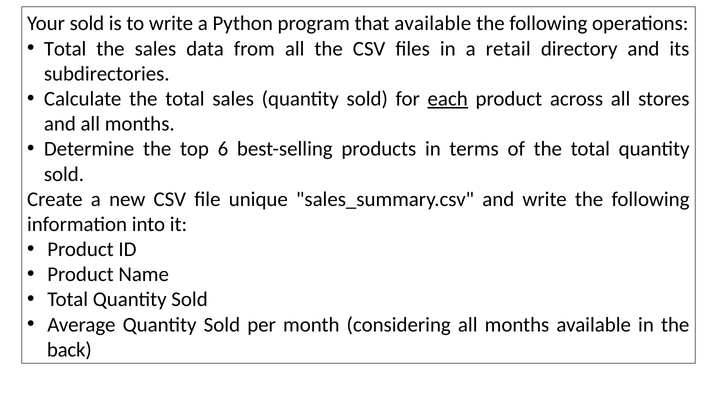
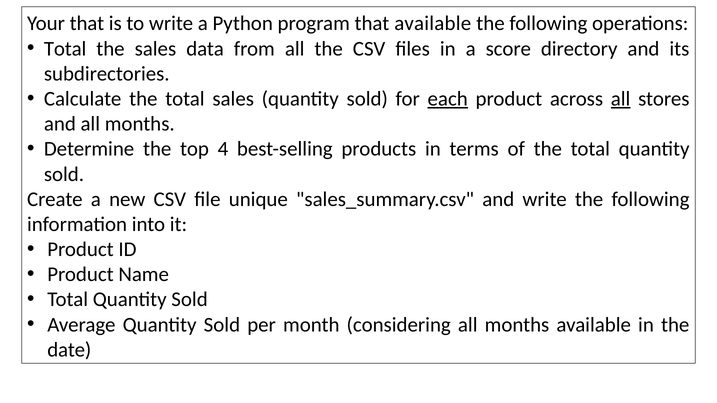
Your sold: sold -> that
retail: retail -> score
all at (621, 99) underline: none -> present
6: 6 -> 4
back: back -> date
